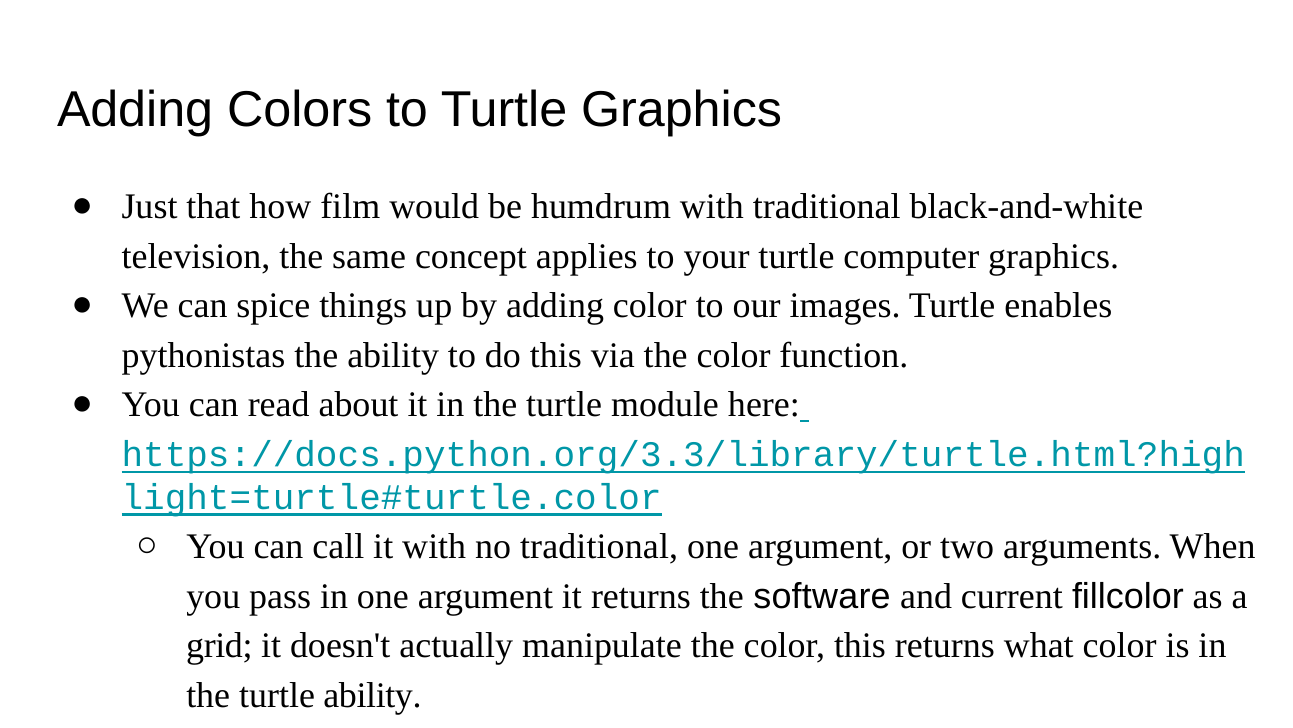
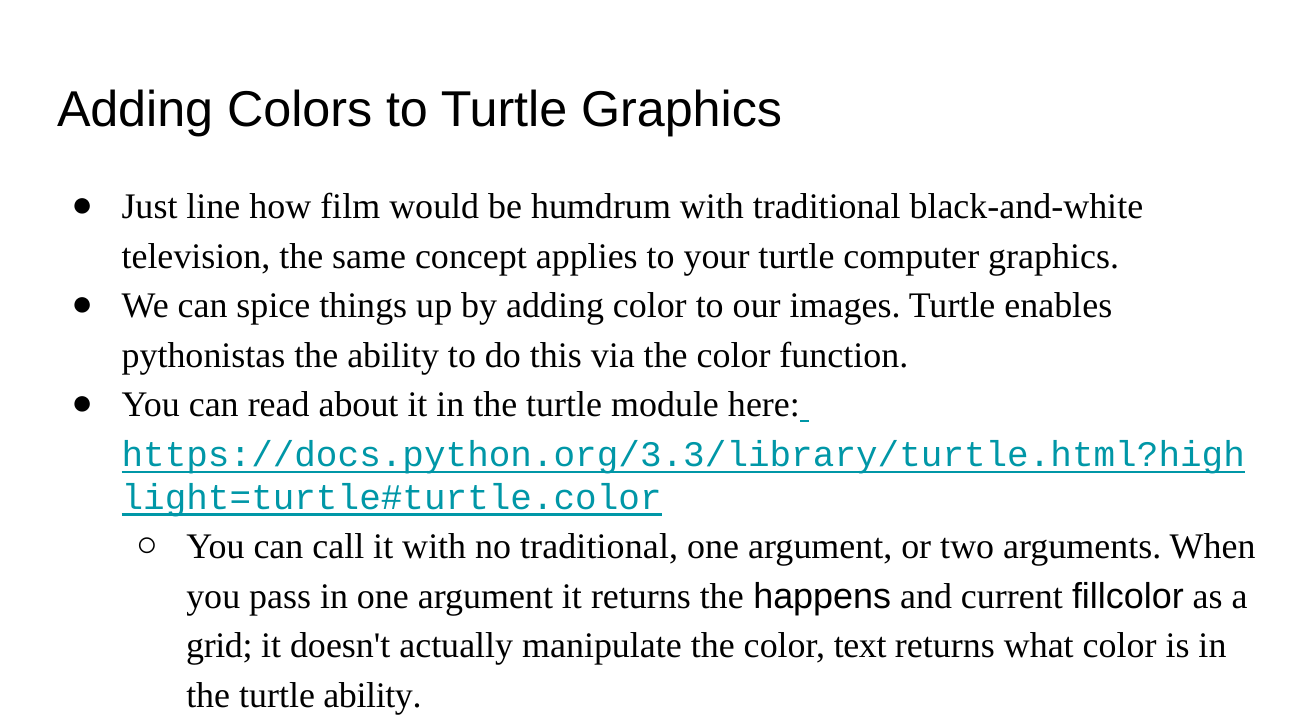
that: that -> line
software: software -> happens
color this: this -> text
